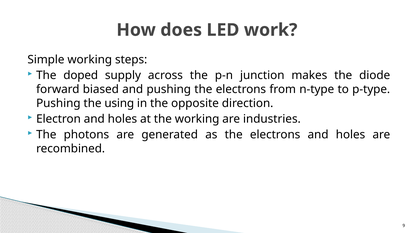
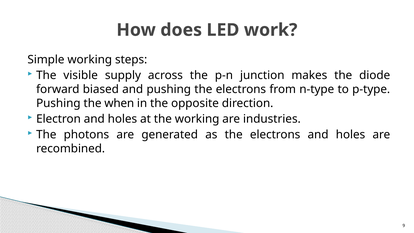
doped: doped -> visible
using: using -> when
